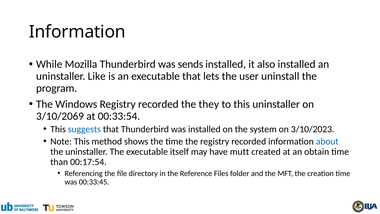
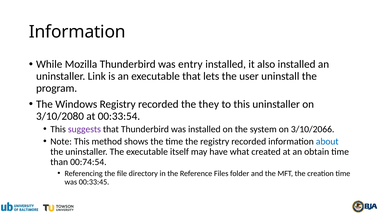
sends: sends -> entry
Like: Like -> Link
3/10/2069: 3/10/2069 -> 3/10/2080
suggests colour: blue -> purple
3/10/2023: 3/10/2023 -> 3/10/2066
mutt: mutt -> what
00:17:54: 00:17:54 -> 00:74:54
